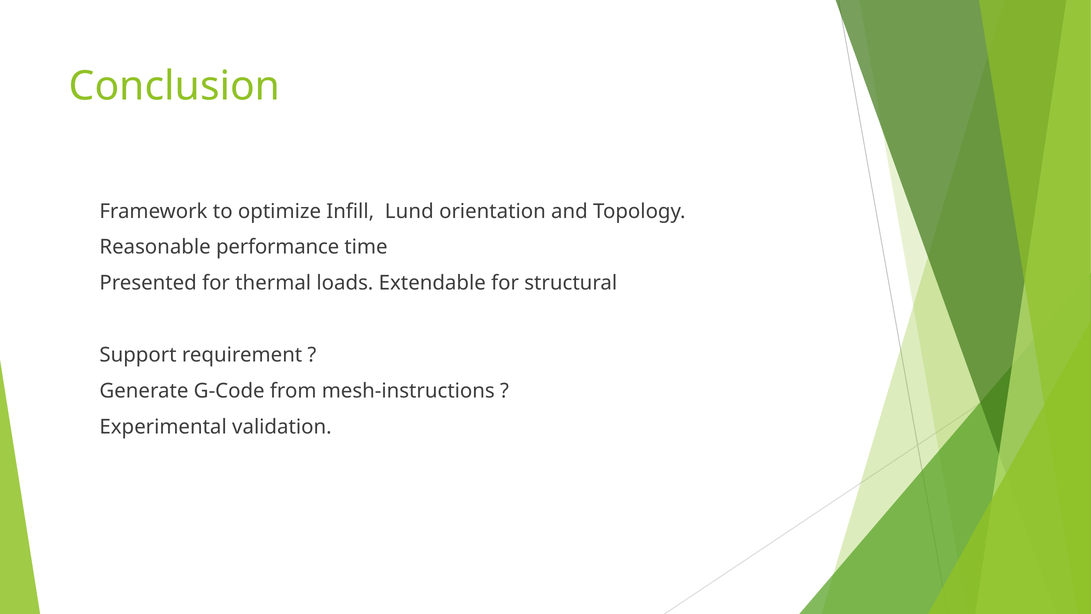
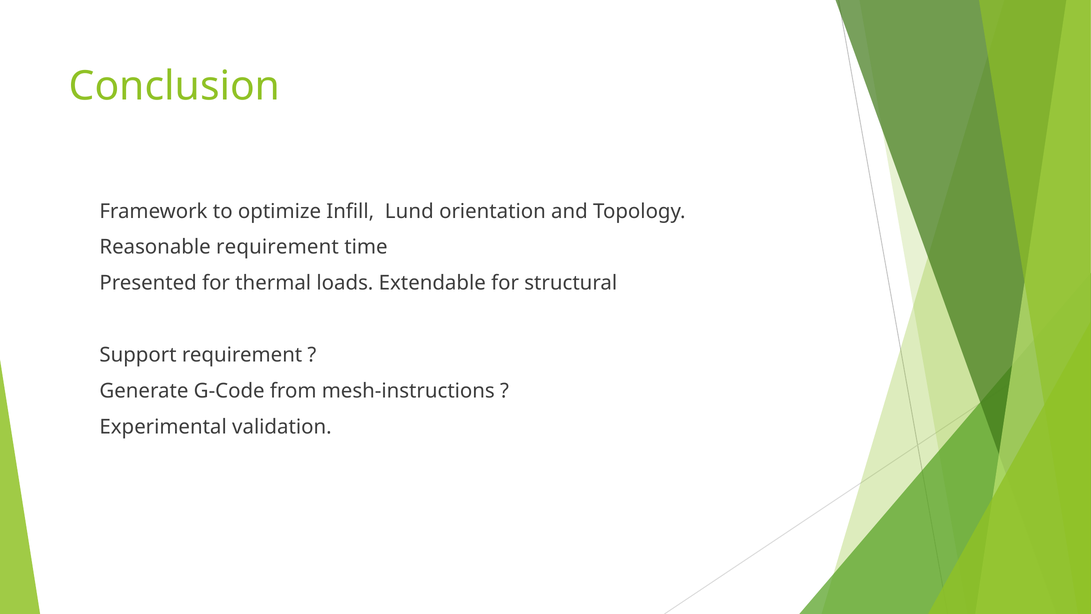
Reasonable performance: performance -> requirement
